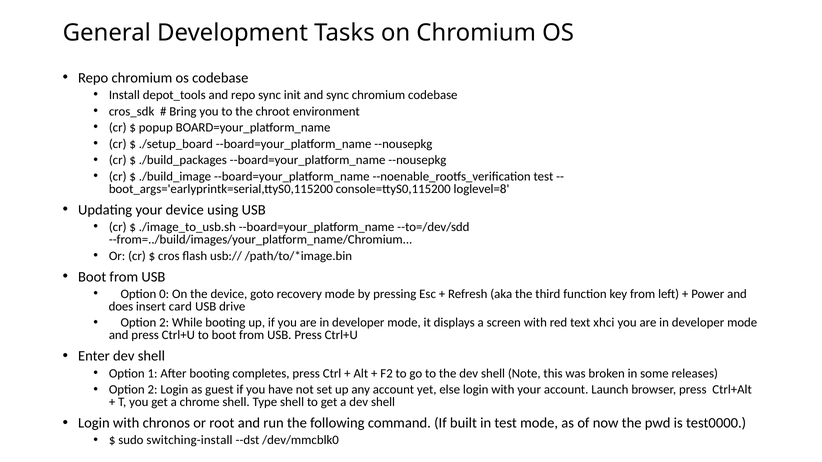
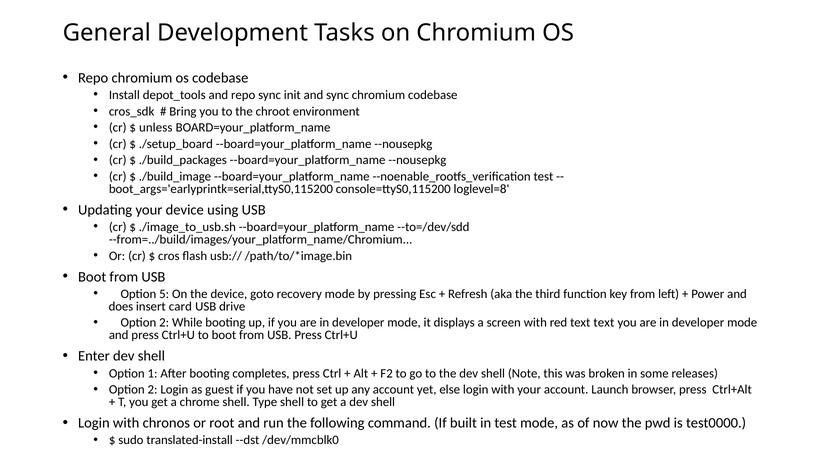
popup: popup -> unless
0: 0 -> 5
text xhci: xhci -> text
switching-install: switching-install -> translated-install
